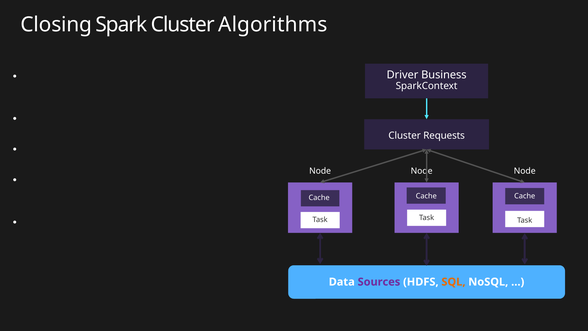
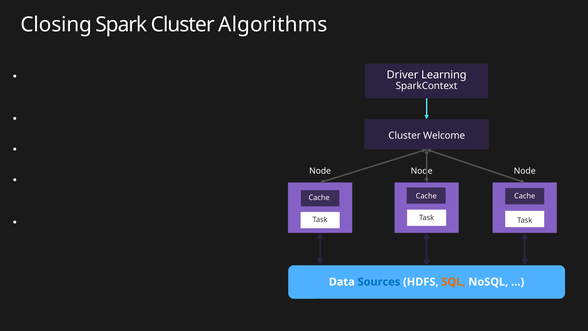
Business: Business -> Learning
Requests: Requests -> Welcome
Sources colour: purple -> blue
